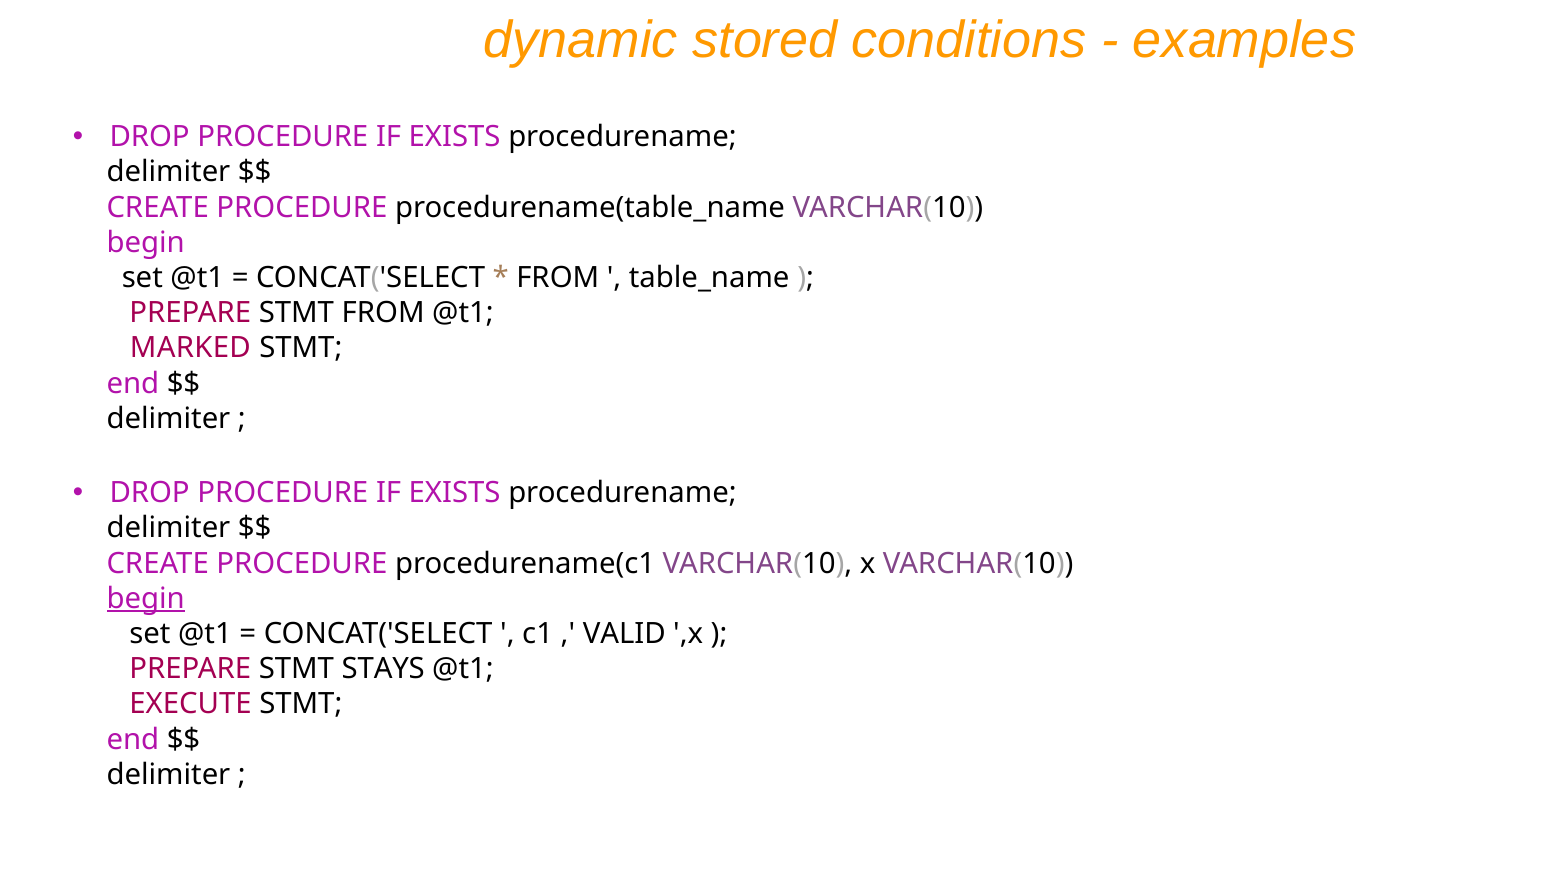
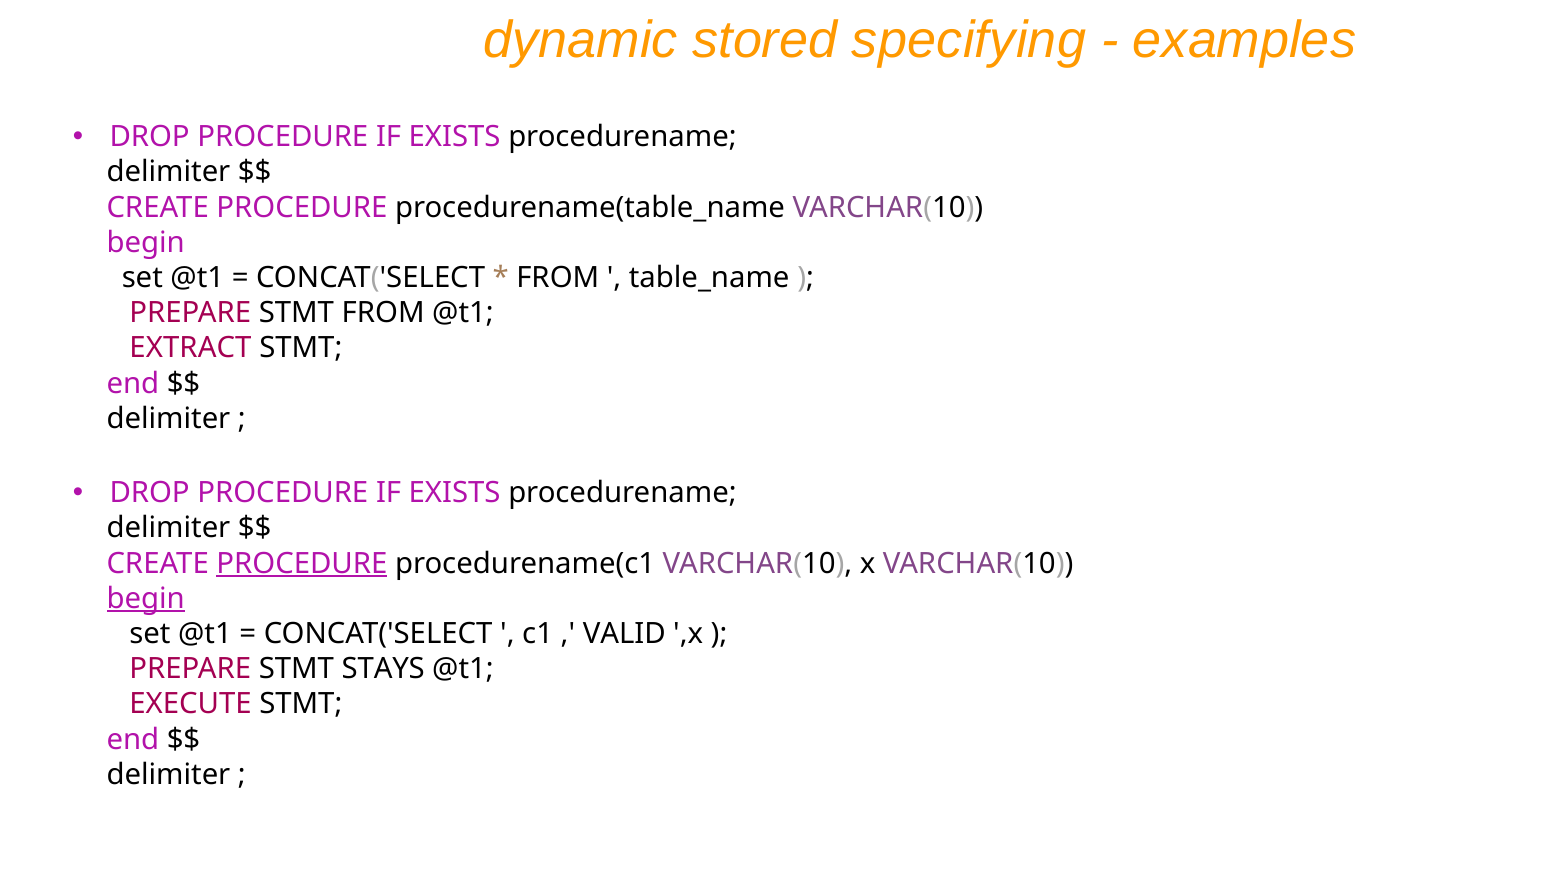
conditions: conditions -> specifying
MARKED: MARKED -> EXTRACT
PROCEDURE at (302, 563) underline: none -> present
